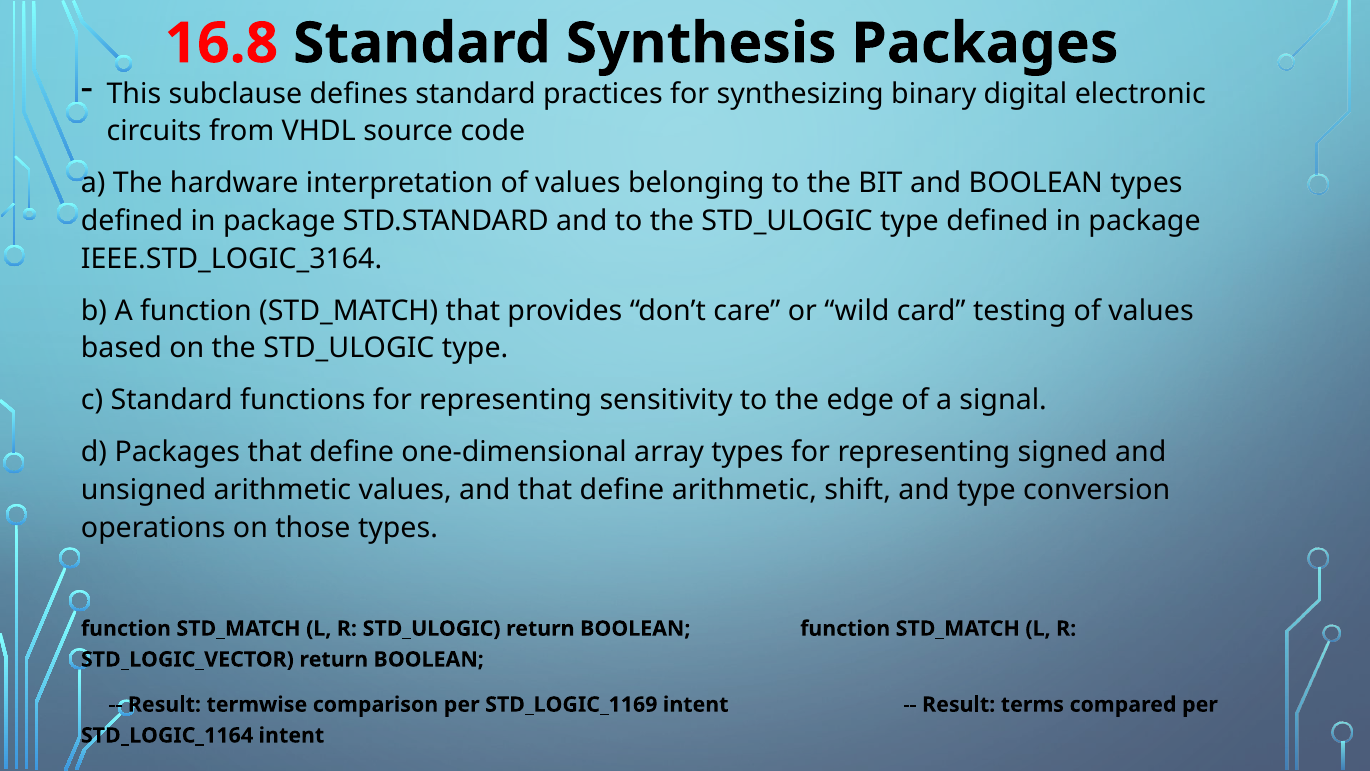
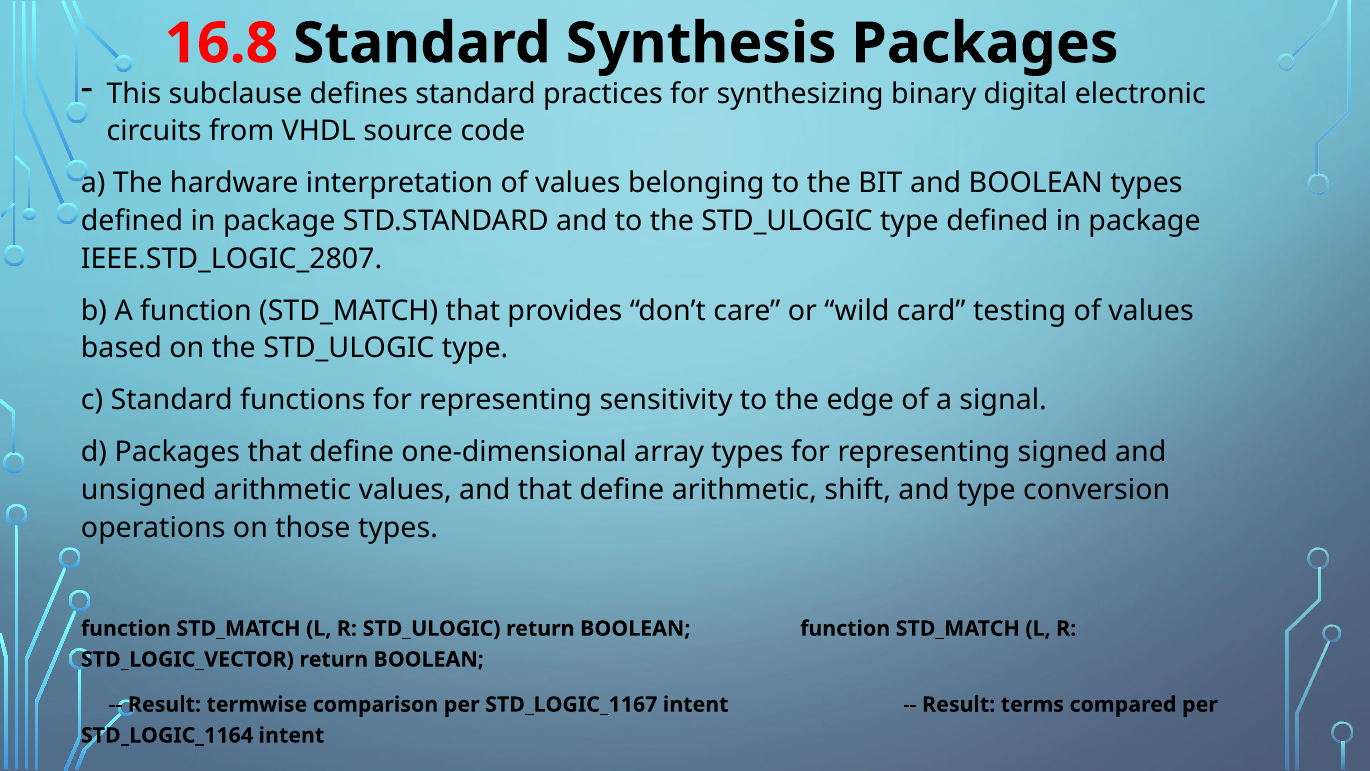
IEEE.STD_LOGIC_3164: IEEE.STD_LOGIC_3164 -> IEEE.STD_LOGIC_2807
STD_LOGIC_1169: STD_LOGIC_1169 -> STD_LOGIC_1167
